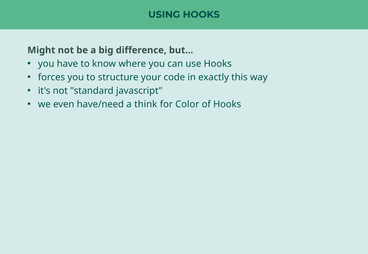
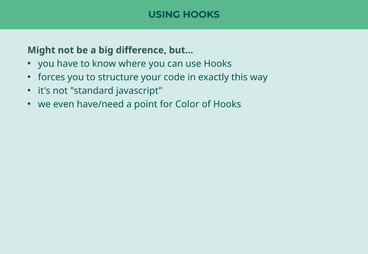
think: think -> point
